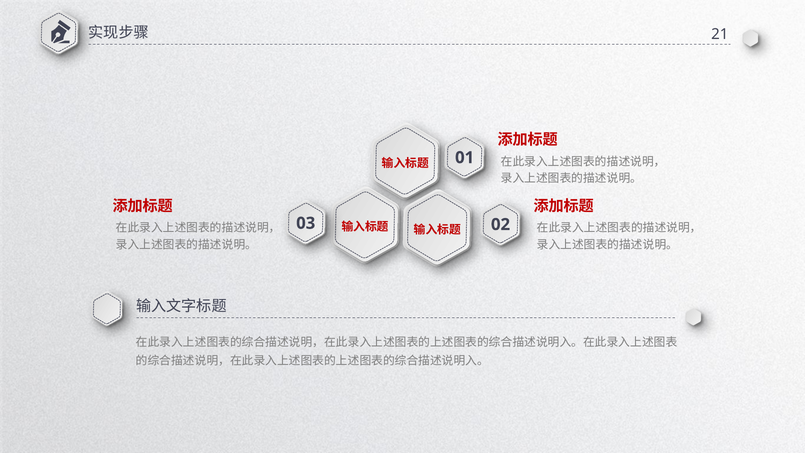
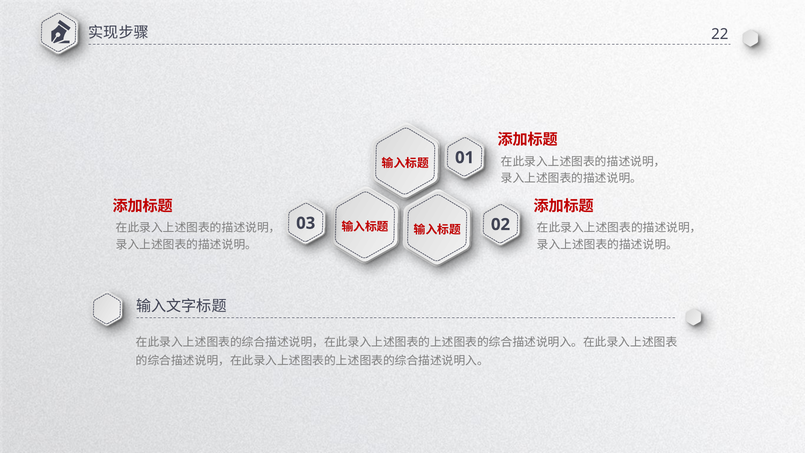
21: 21 -> 22
